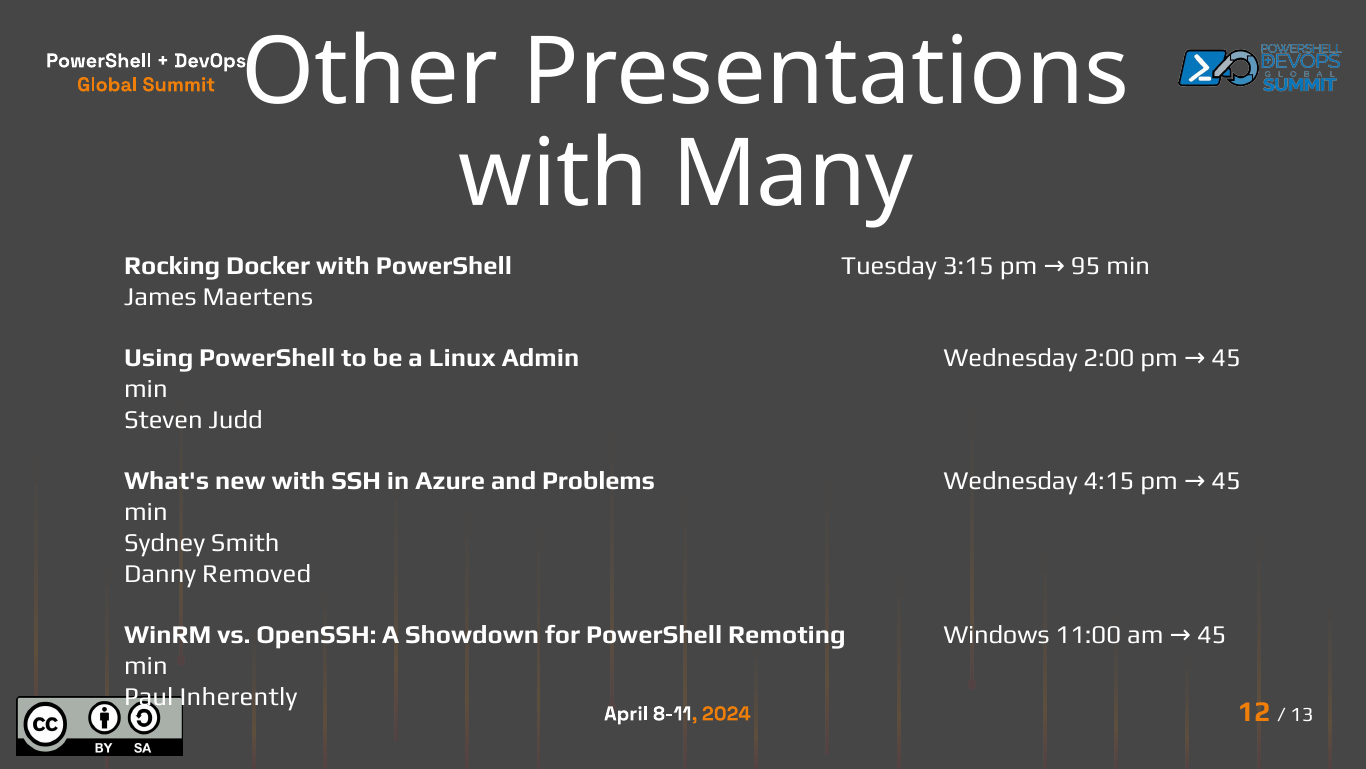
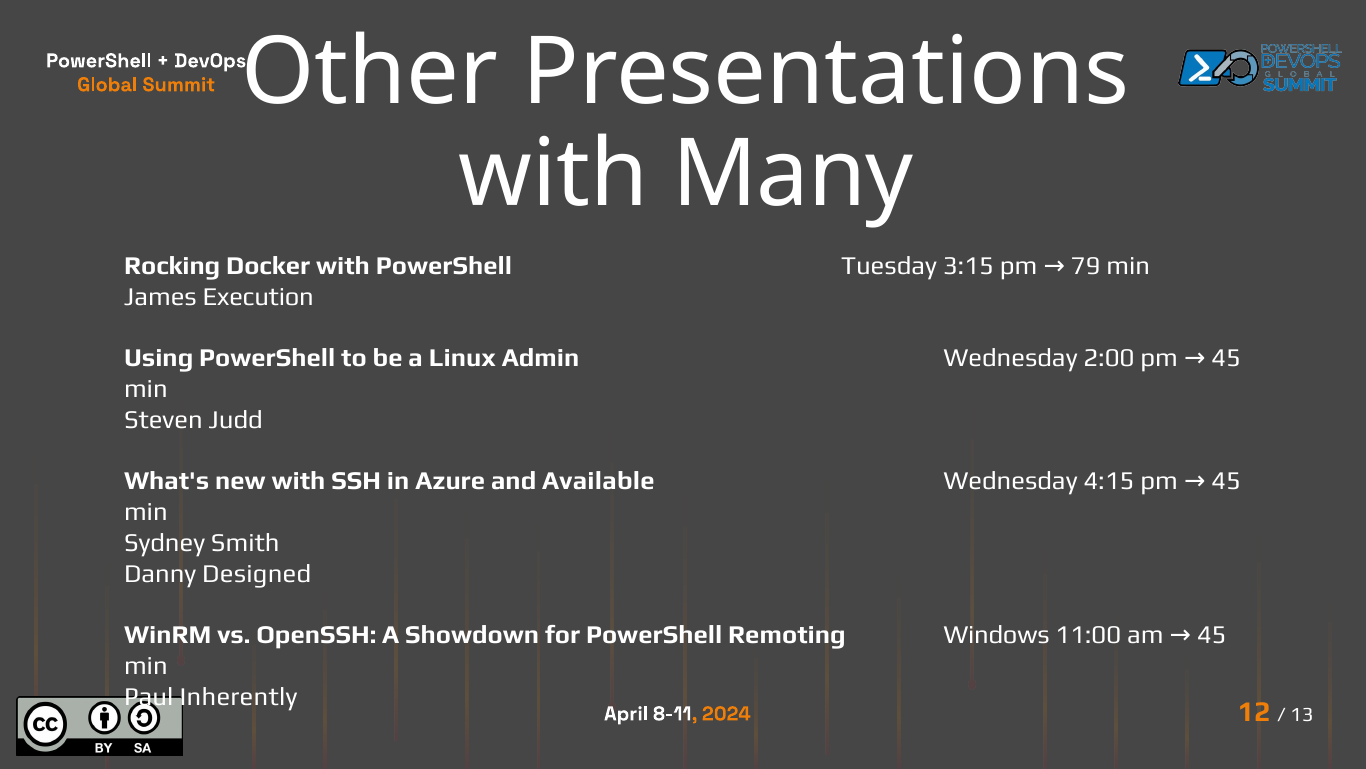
95: 95 -> 79
Maertens: Maertens -> Execution
Problems: Problems -> Available
Removed: Removed -> Designed
